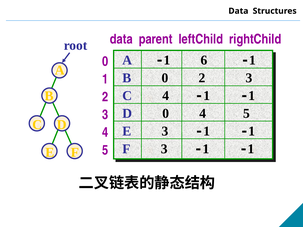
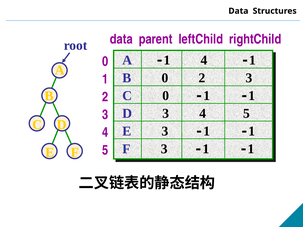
-1 6: 6 -> 4
C 4: 4 -> 0
D 0: 0 -> 3
